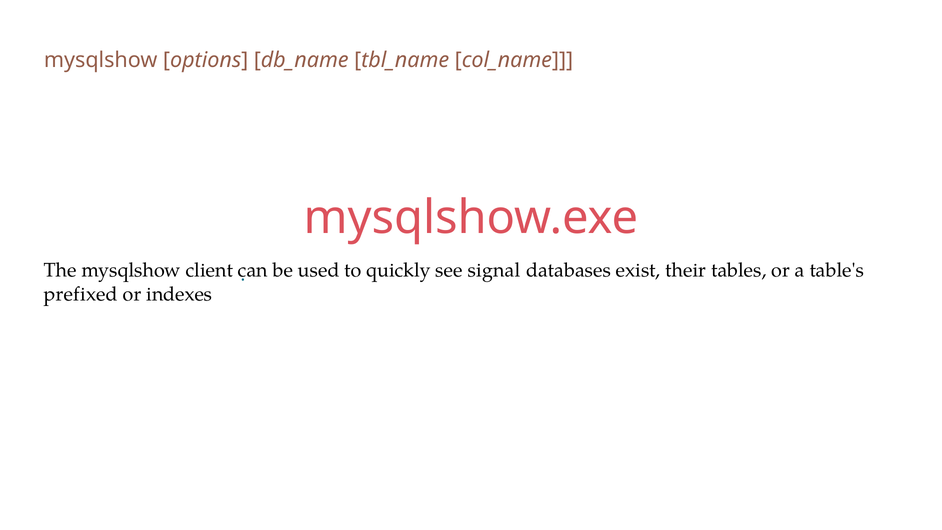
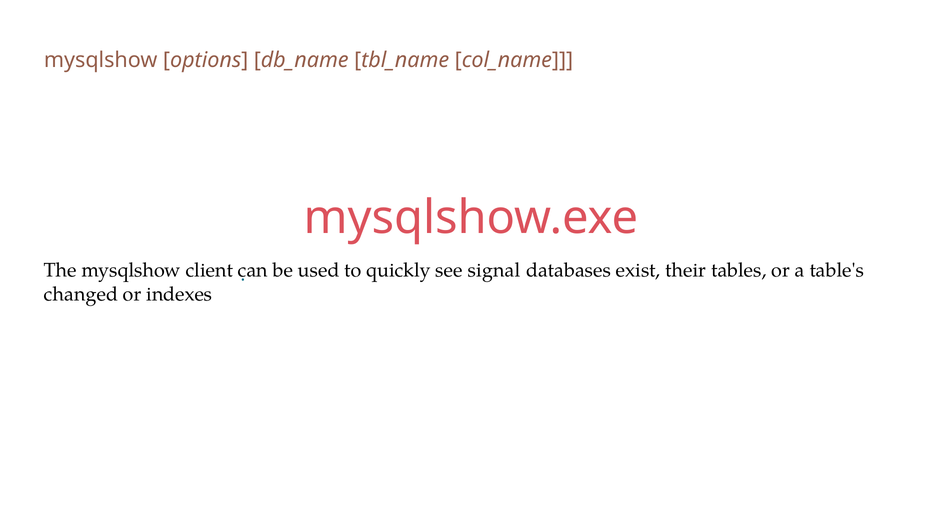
prefixed: prefixed -> changed
